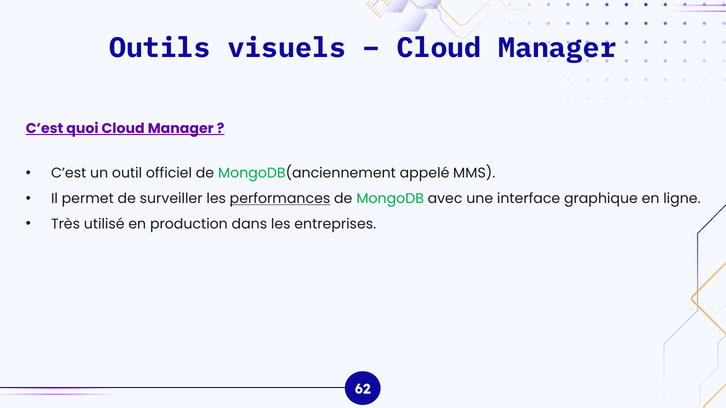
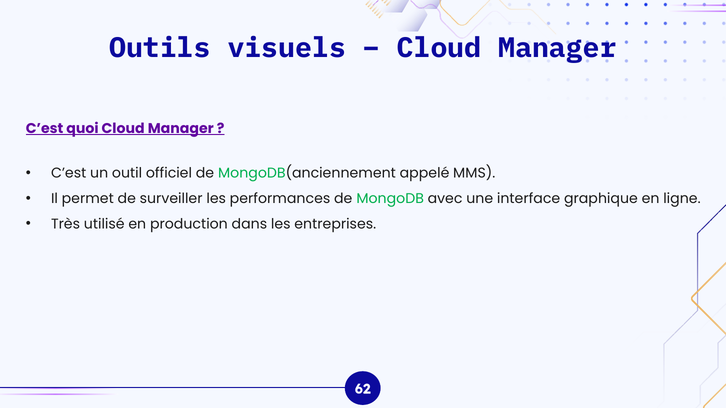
performances underline: present -> none
